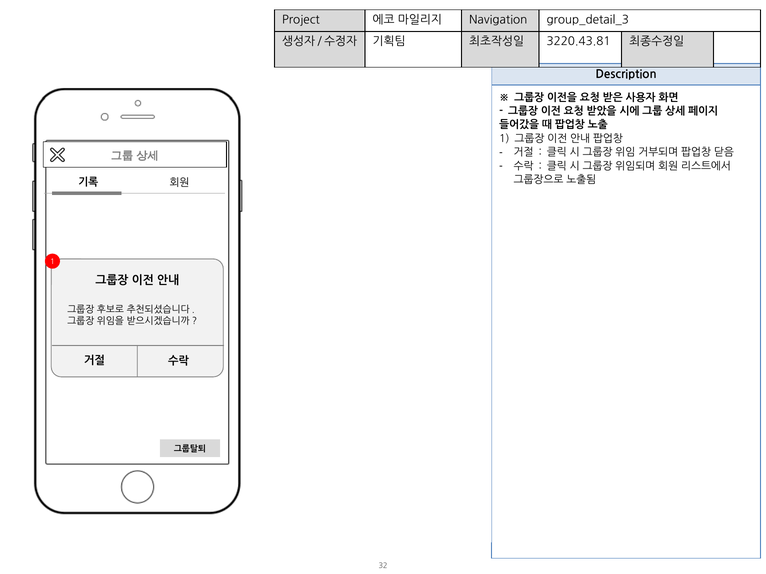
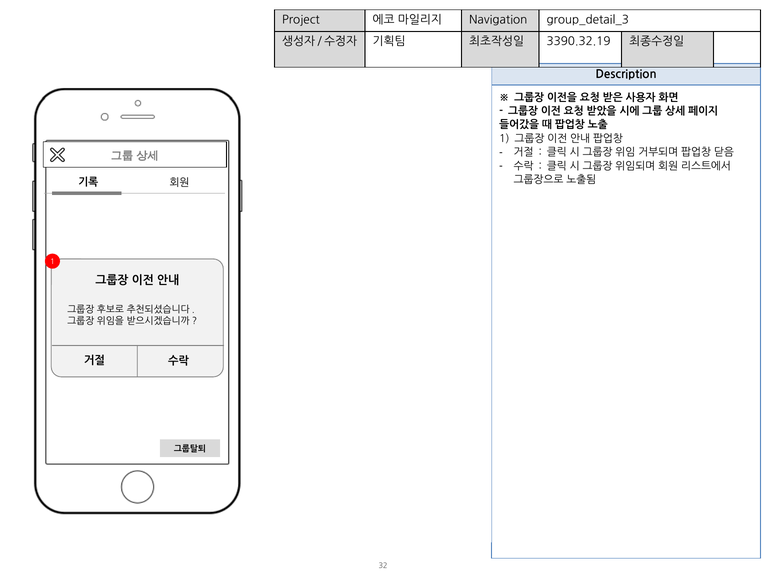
3220.43.81: 3220.43.81 -> 3390.32.19
